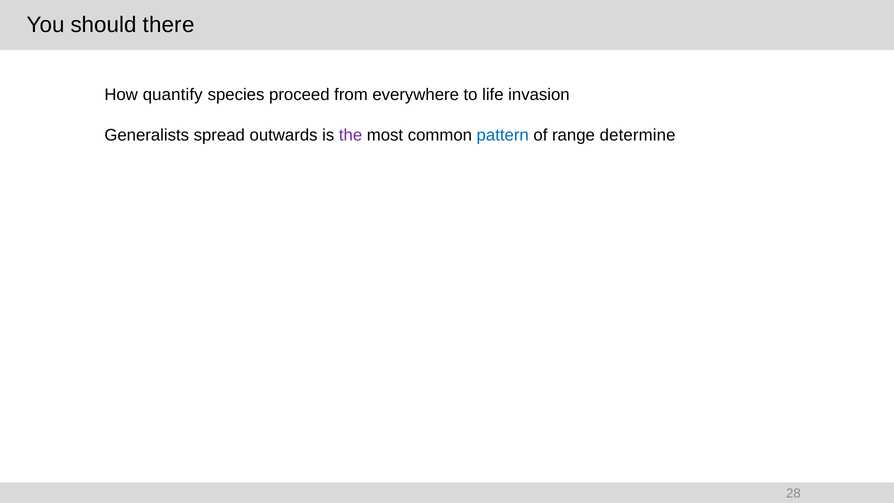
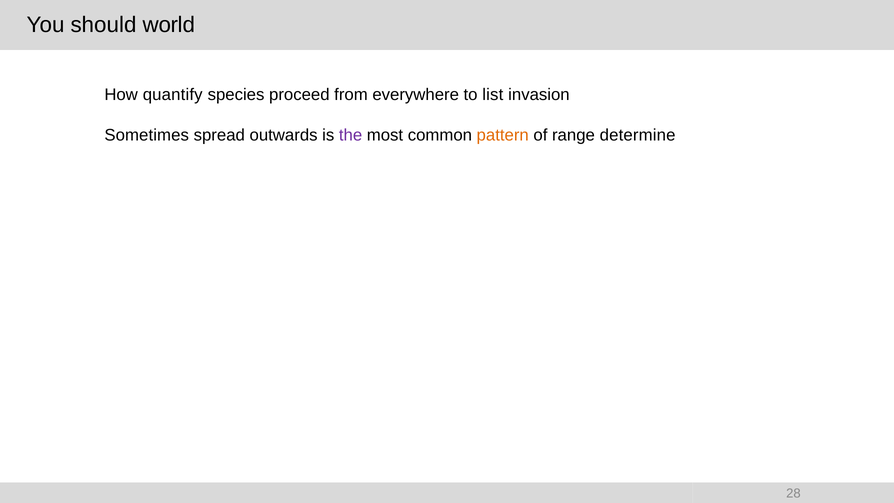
there: there -> world
life: life -> list
Generalists: Generalists -> Sometimes
pattern colour: blue -> orange
